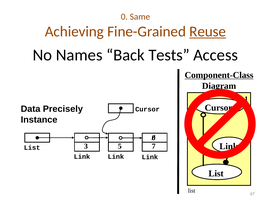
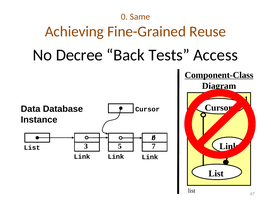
Reuse underline: present -> none
Names: Names -> Decree
Precisely: Precisely -> Database
